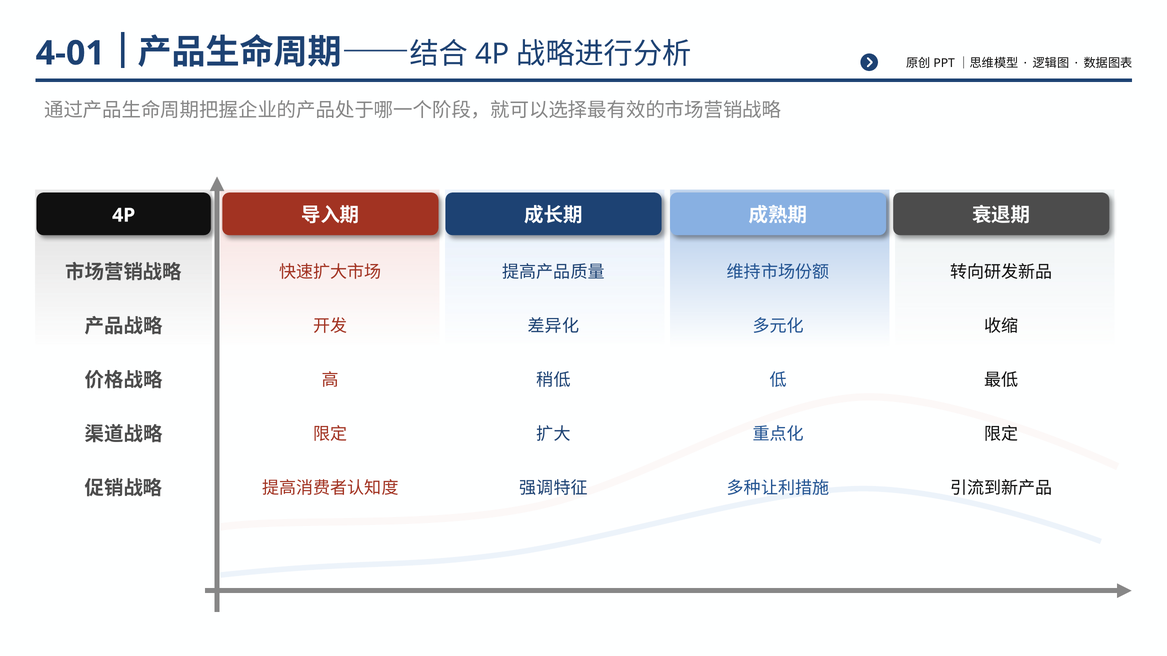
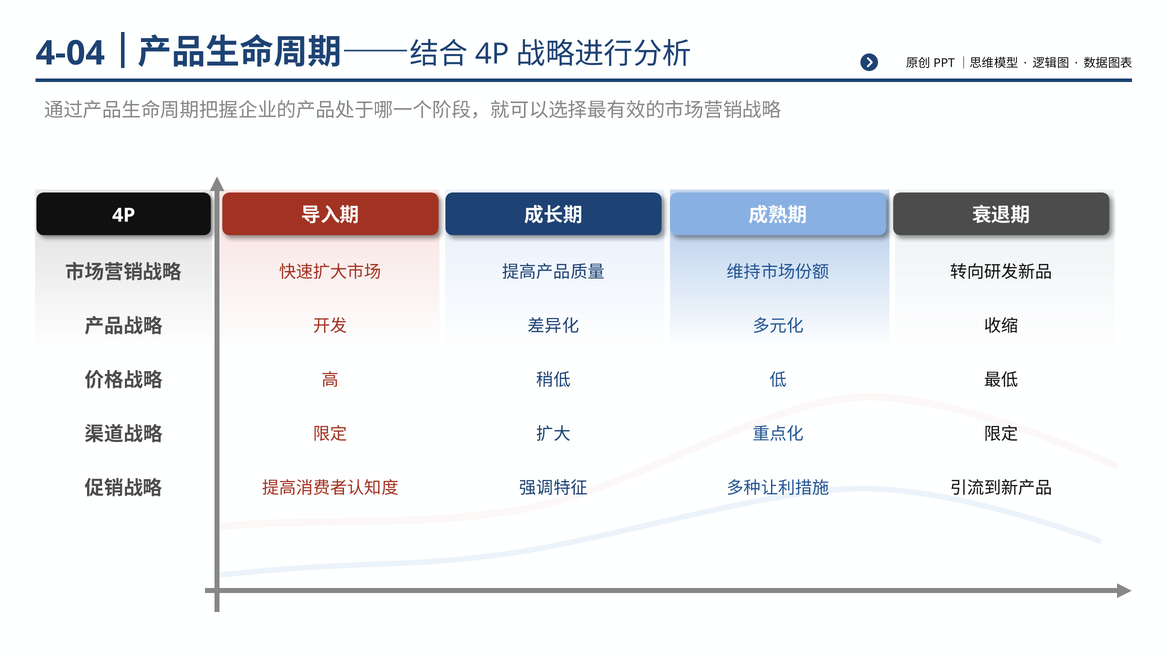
4-01: 4-01 -> 4-04
